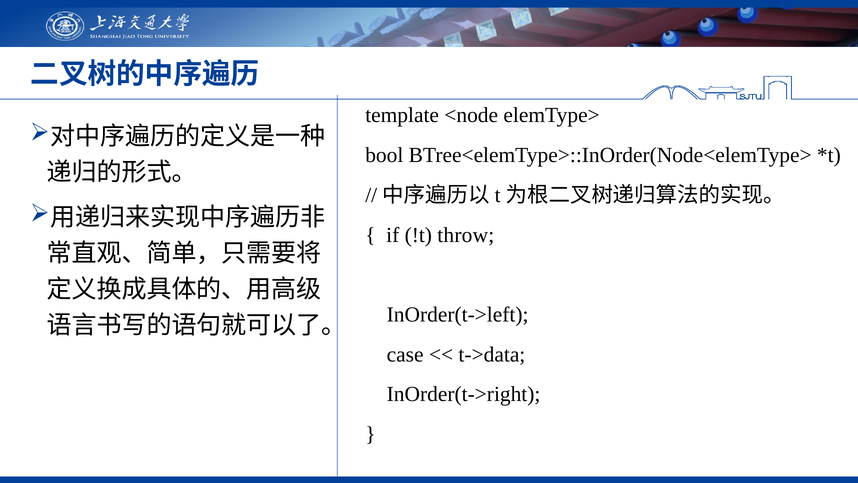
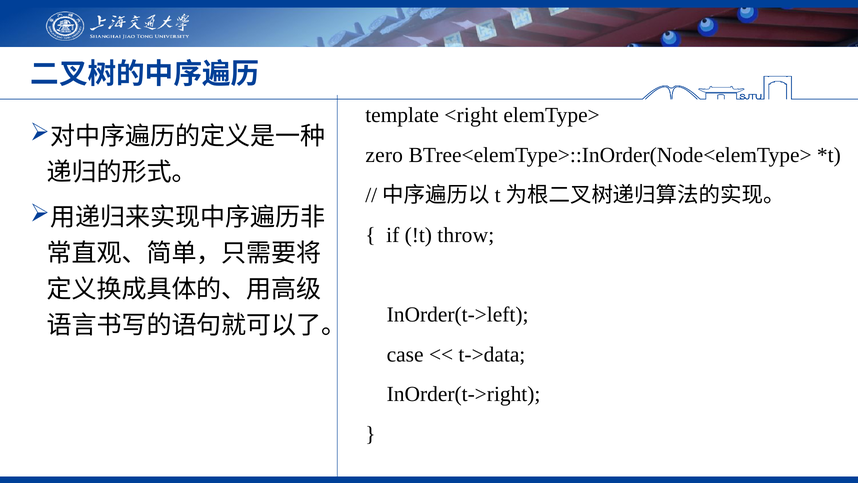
<node: <node -> <right
bool: bool -> zero
